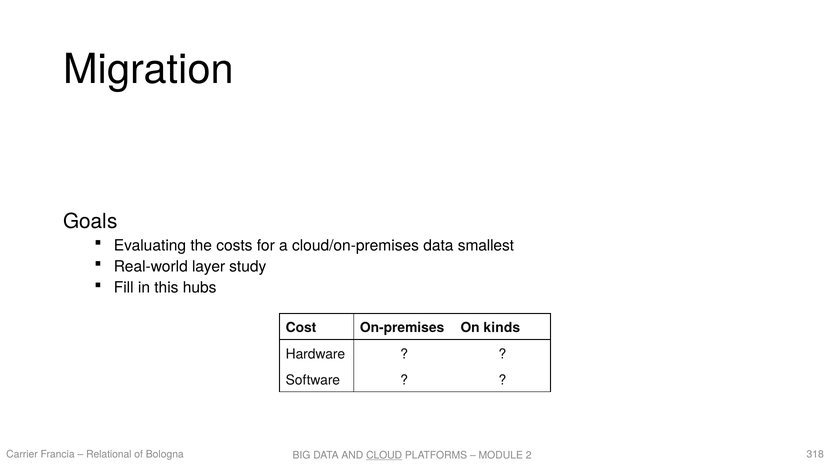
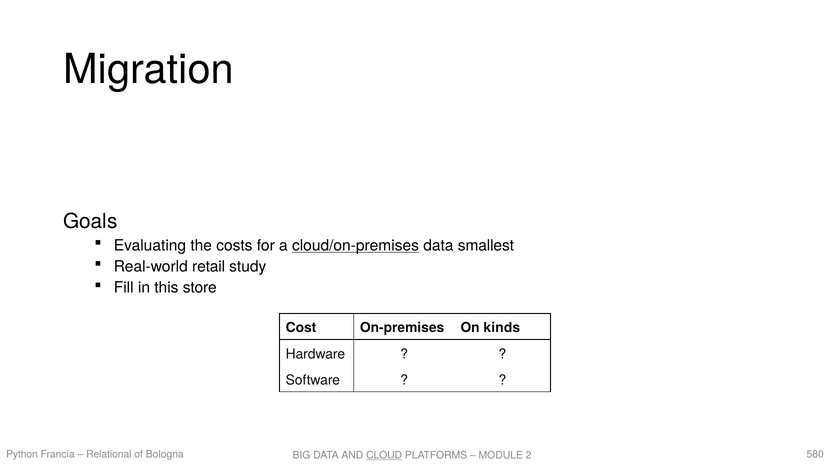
cloud/on-premises underline: none -> present
layer: layer -> retail
hubs: hubs -> store
Carrier: Carrier -> Python
318: 318 -> 580
